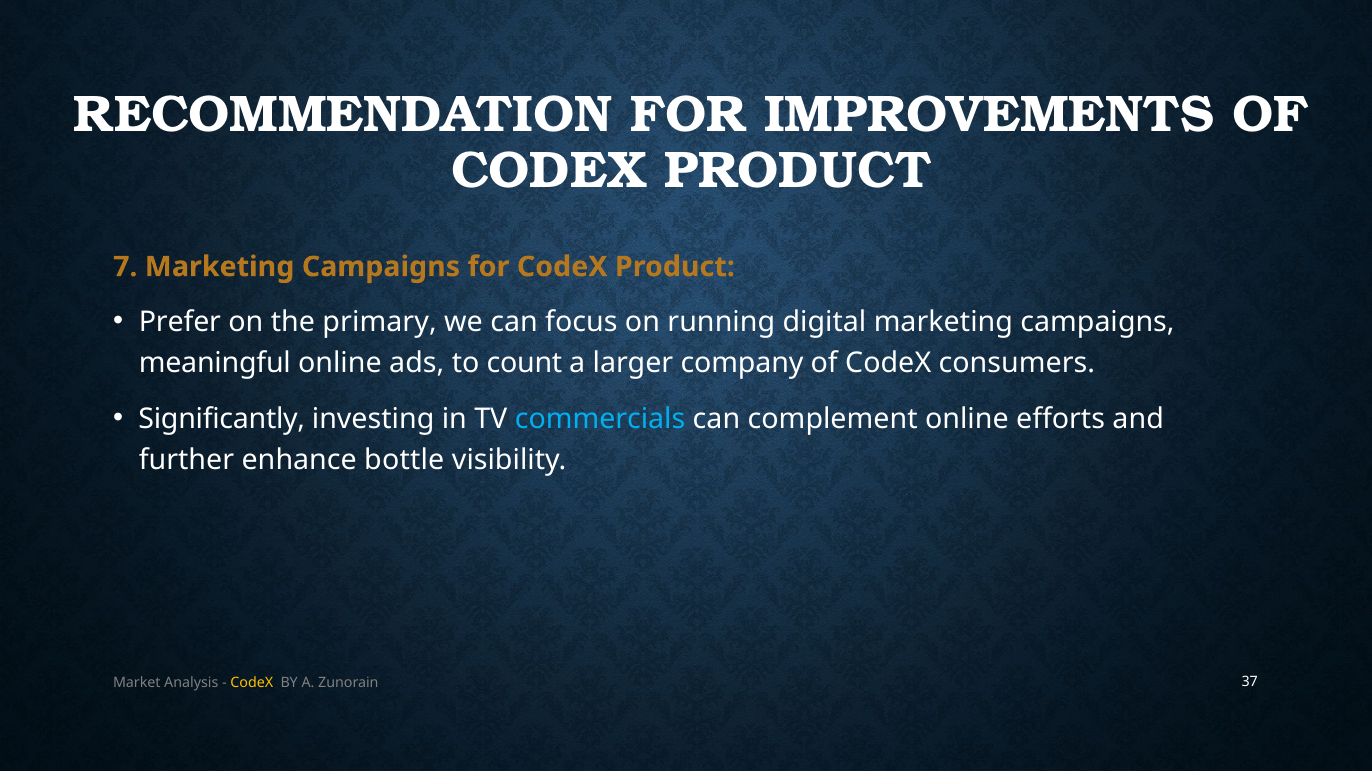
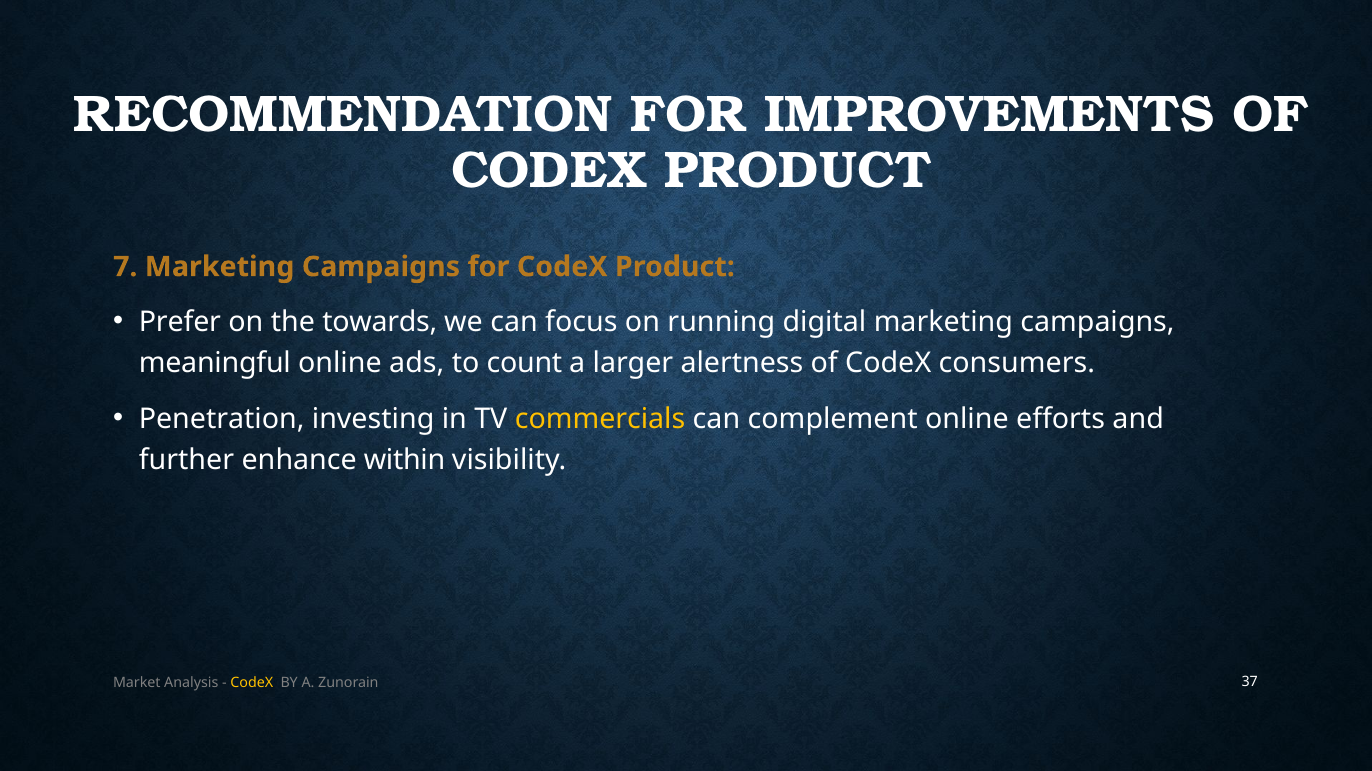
primary: primary -> towards
company: company -> alertness
Significantly: Significantly -> Penetration
commercials colour: light blue -> yellow
bottle: bottle -> within
